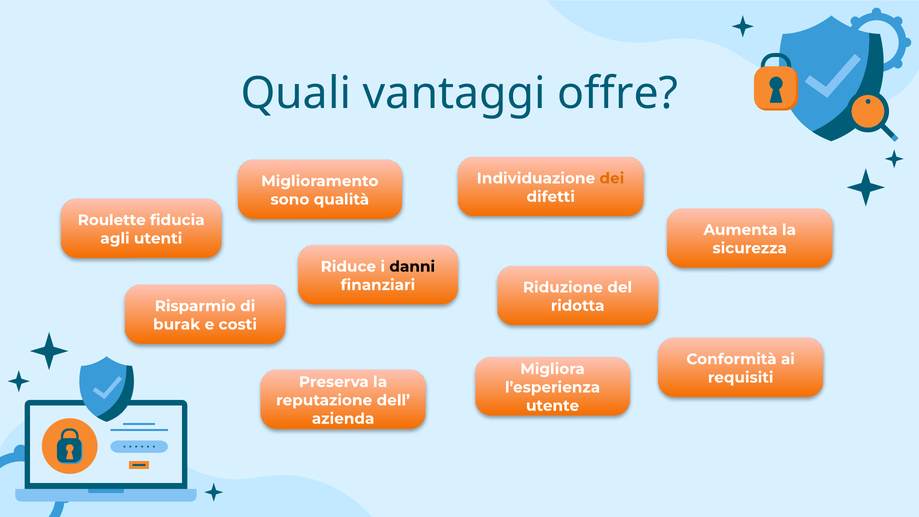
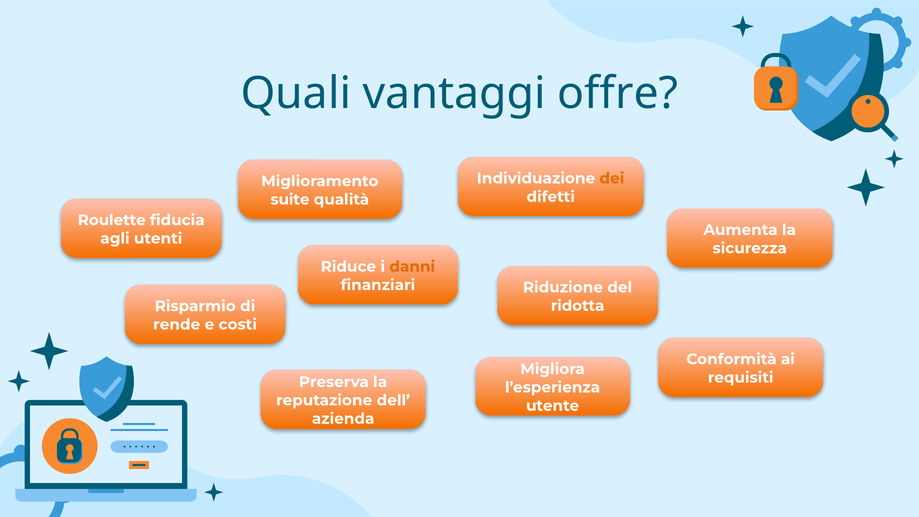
sono: sono -> suite
danni colour: black -> orange
burak: burak -> rende
